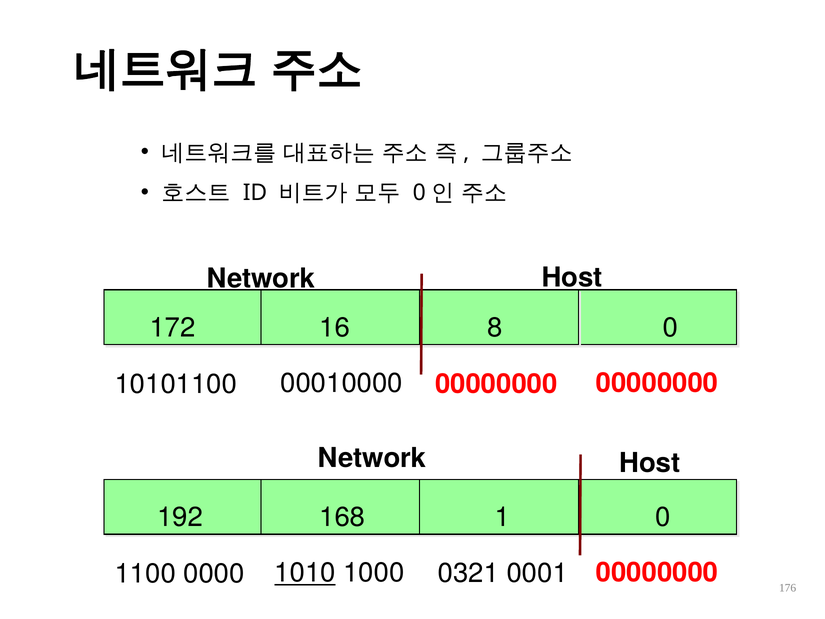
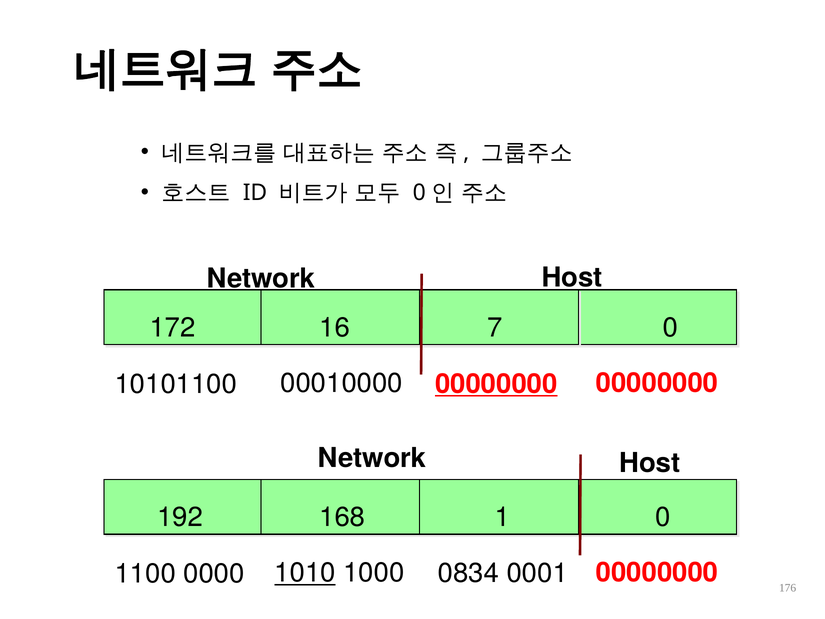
8: 8 -> 7
00000000 at (496, 384) underline: none -> present
0321: 0321 -> 0834
